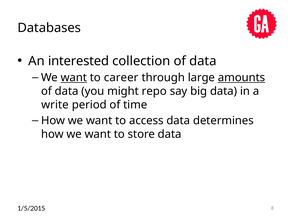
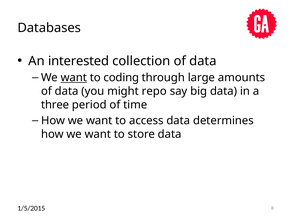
career: career -> coding
amounts underline: present -> none
write: write -> three
